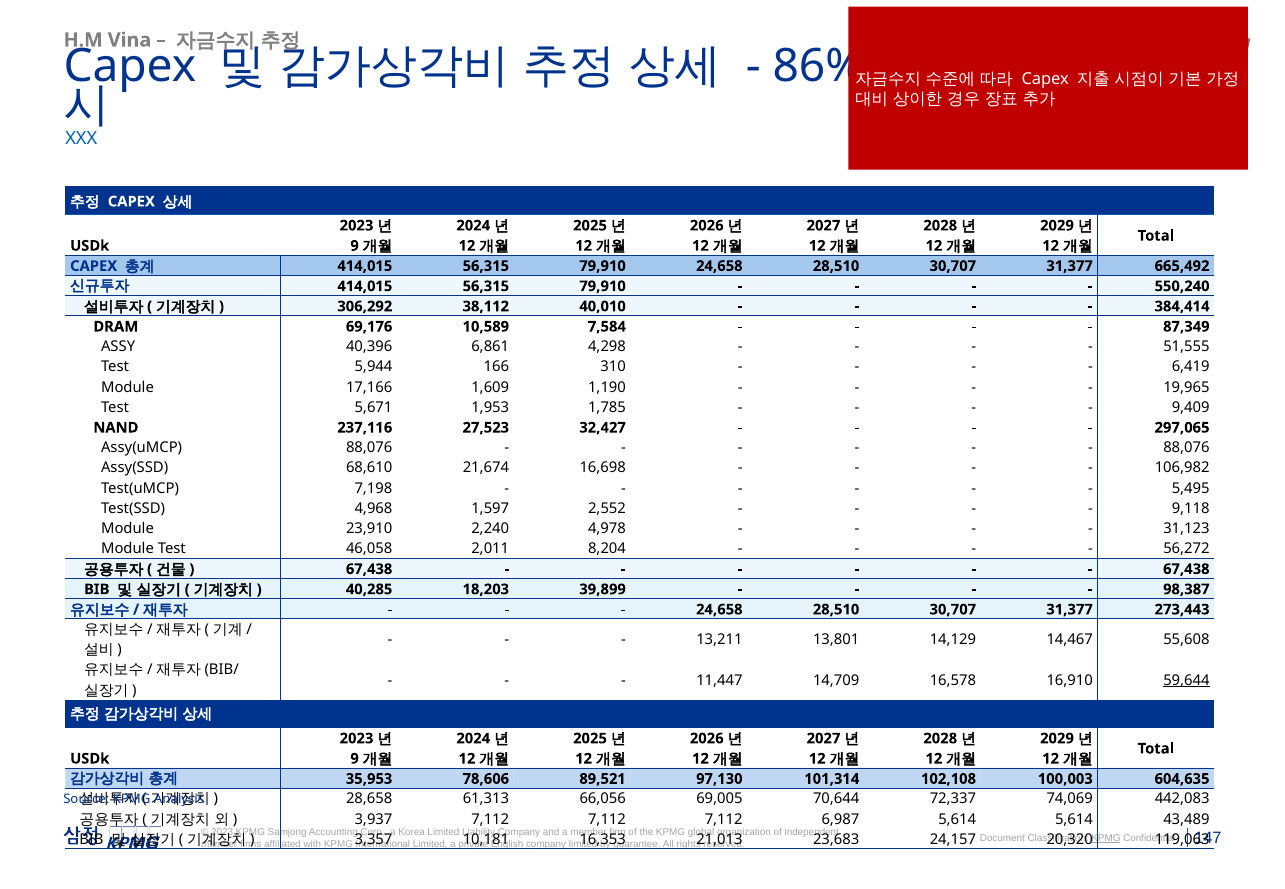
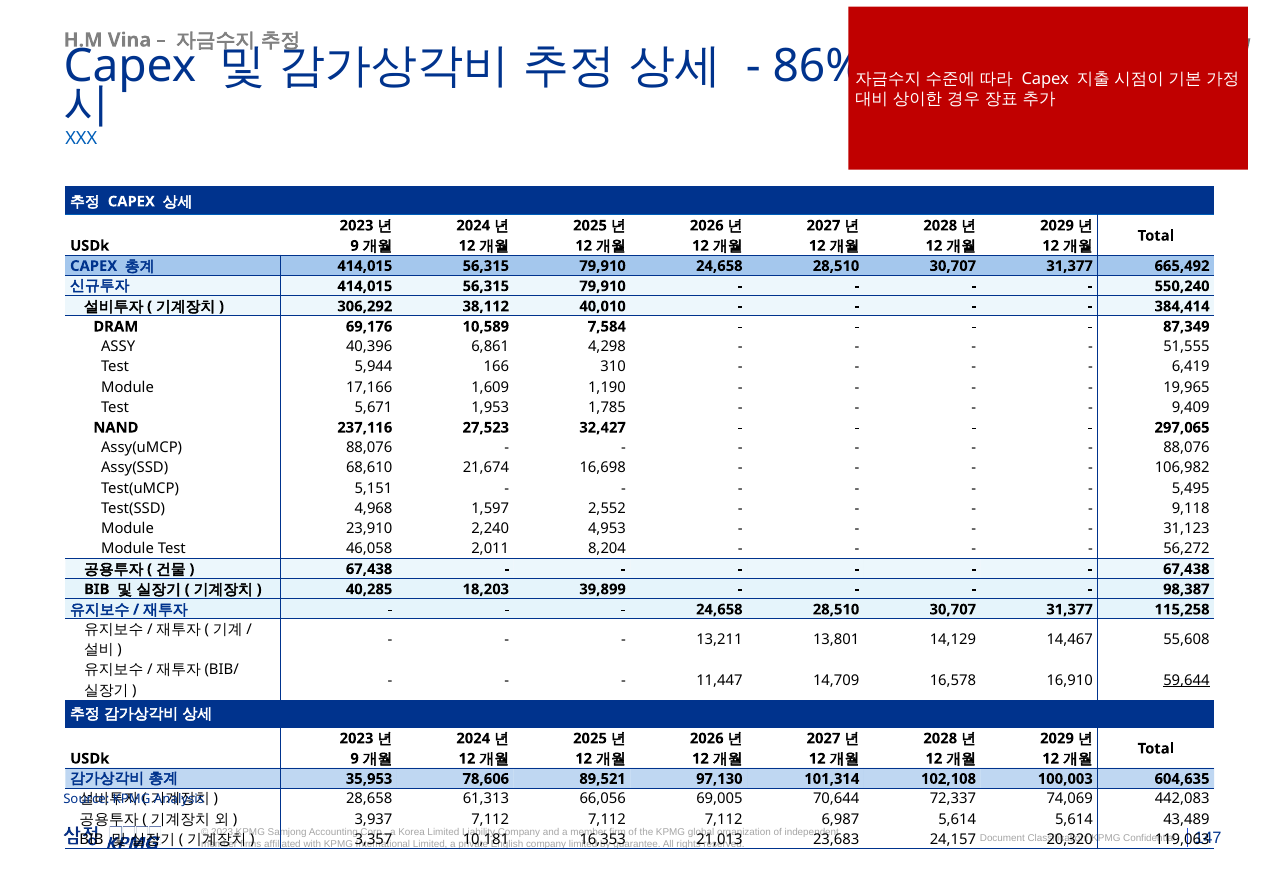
7,198: 7,198 -> 5,151
4,978: 4,978 -> 4,953
273,443: 273,443 -> 115,258
KPMG at (1106, 839) underline: present -> none
